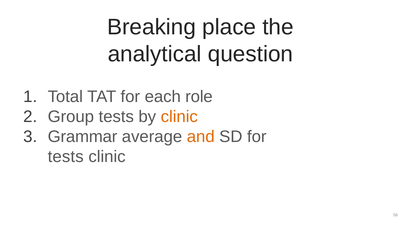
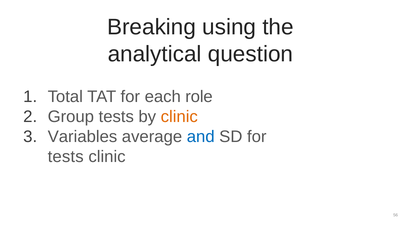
place: place -> using
Grammar: Grammar -> Variables
and colour: orange -> blue
